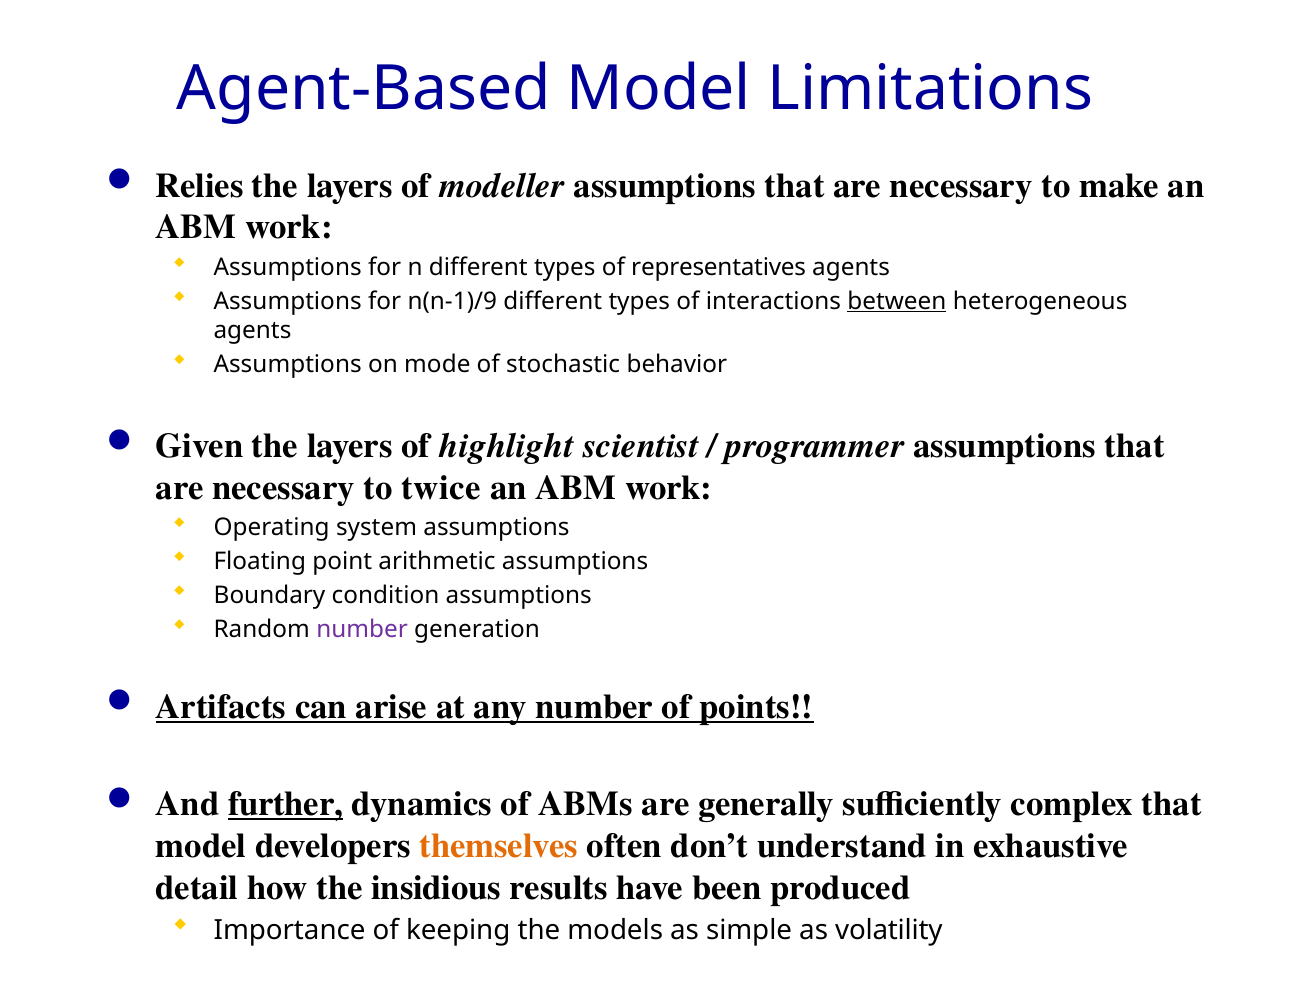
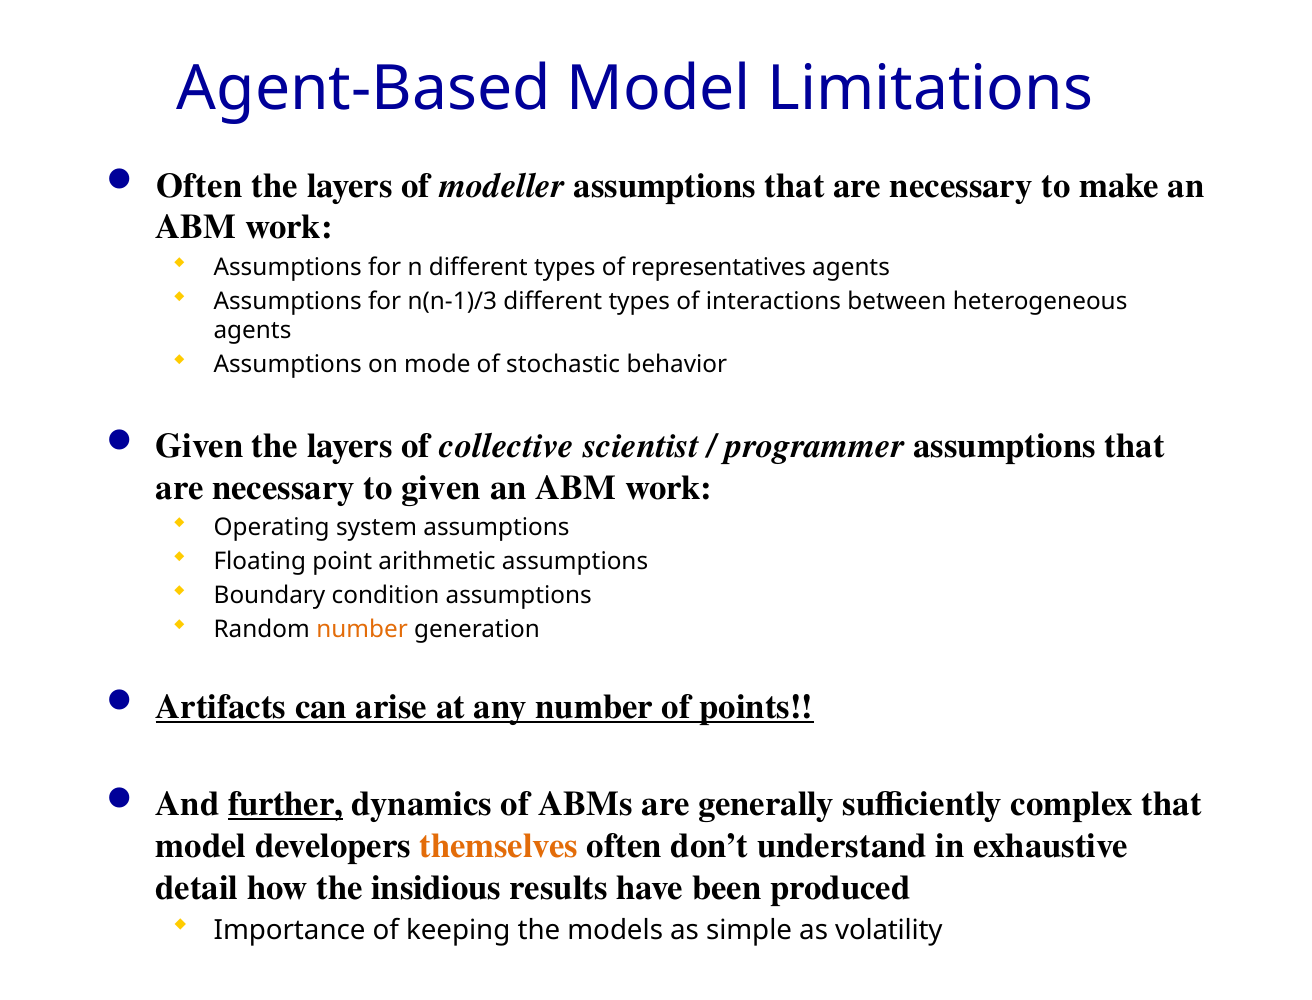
Relies at (200, 186): Relies -> Often
n(n-1)/9: n(n-1)/9 -> n(n-1)/3
between underline: present -> none
highlight: highlight -> collective
to twice: twice -> given
number at (362, 630) colour: purple -> orange
